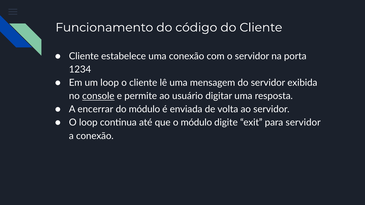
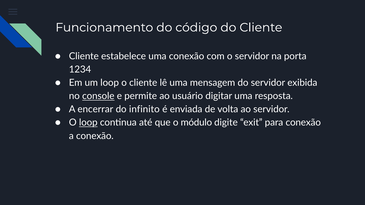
do módulo: módulo -> infinito
loop at (88, 123) underline: none -> present
para servidor: servidor -> conexão
